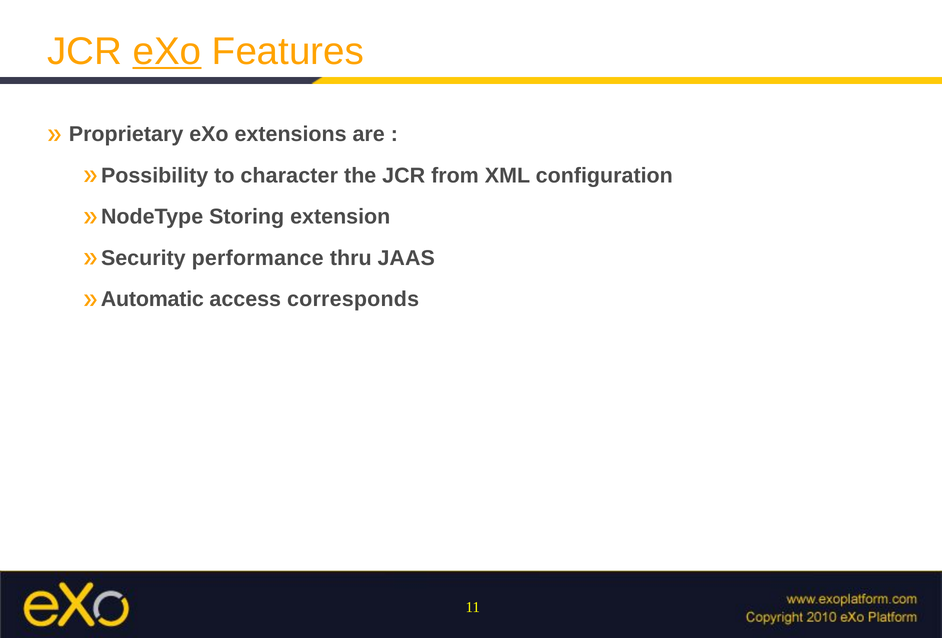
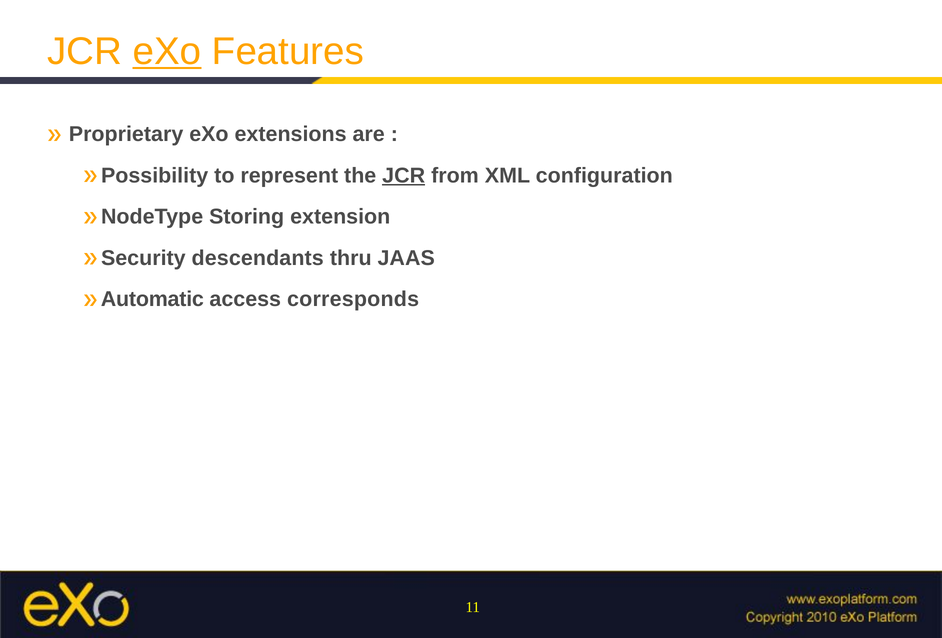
character: character -> represent
JCR at (404, 176) underline: none -> present
performance: performance -> descendants
